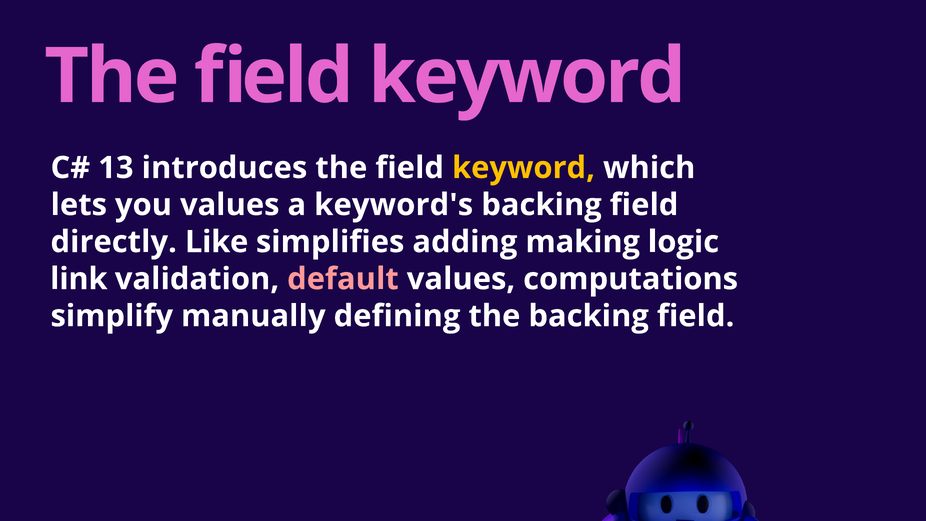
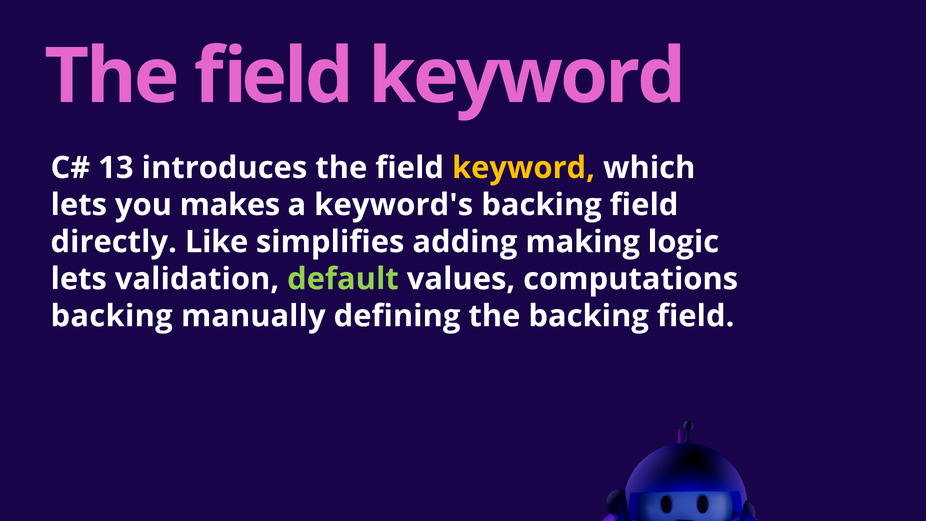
you values: values -> makes
link at (79, 279): link -> lets
default colour: pink -> light green
simplify at (112, 316): simplify -> backing
